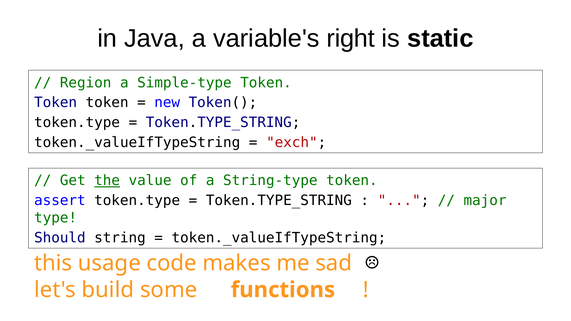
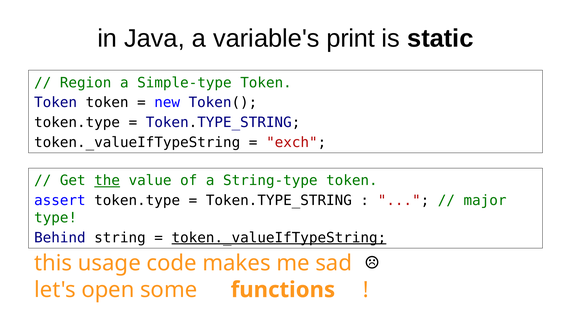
right: right -> print
Should: Should -> Behind
token._valueIfTypeString at (279, 238) underline: none -> present
build: build -> open
